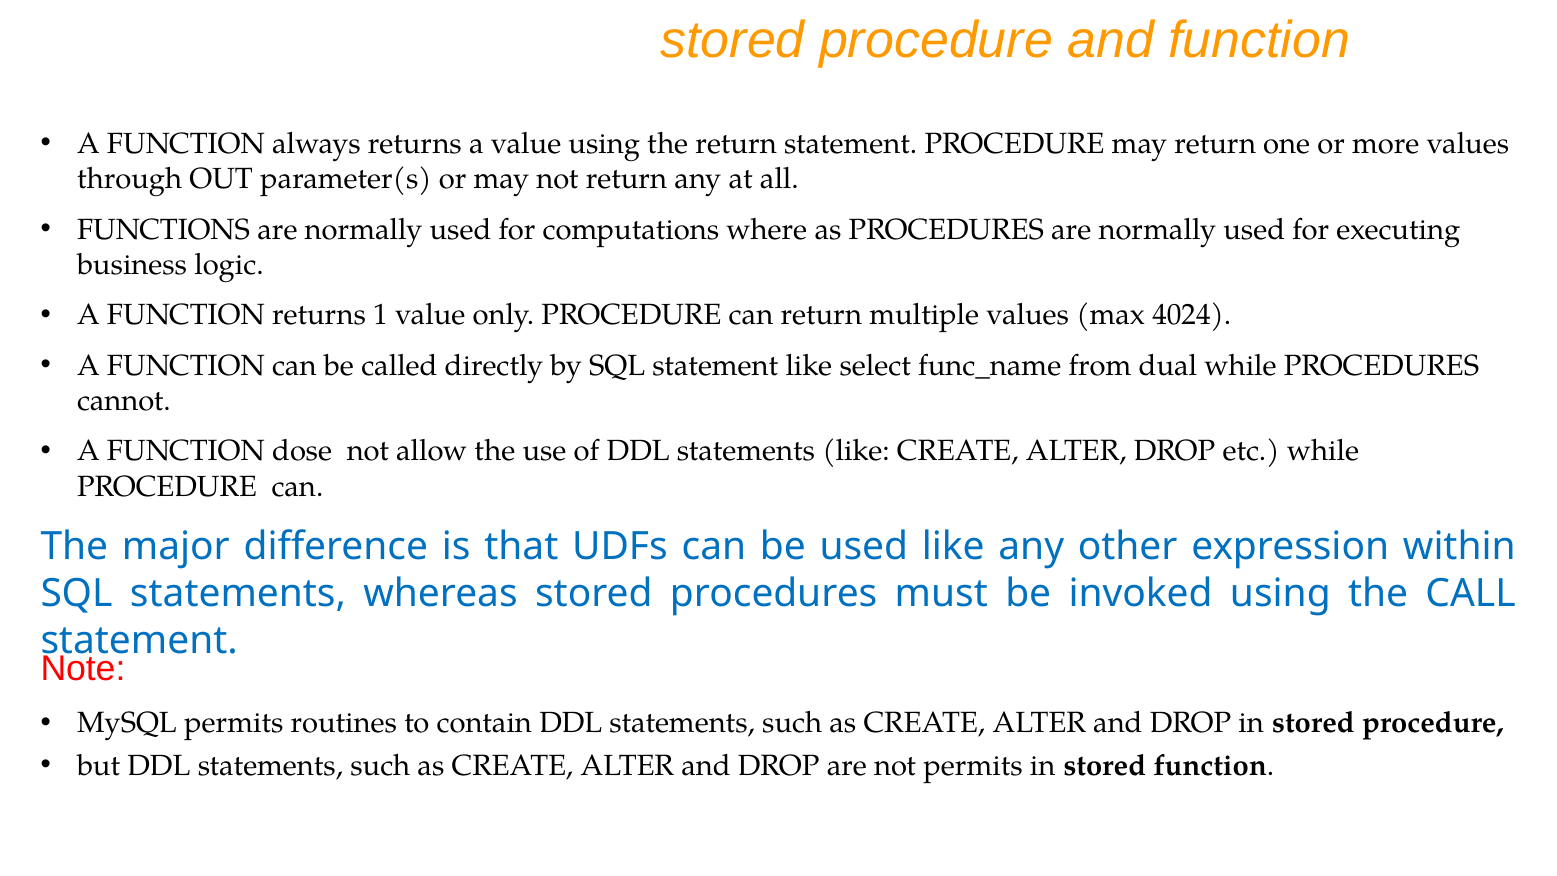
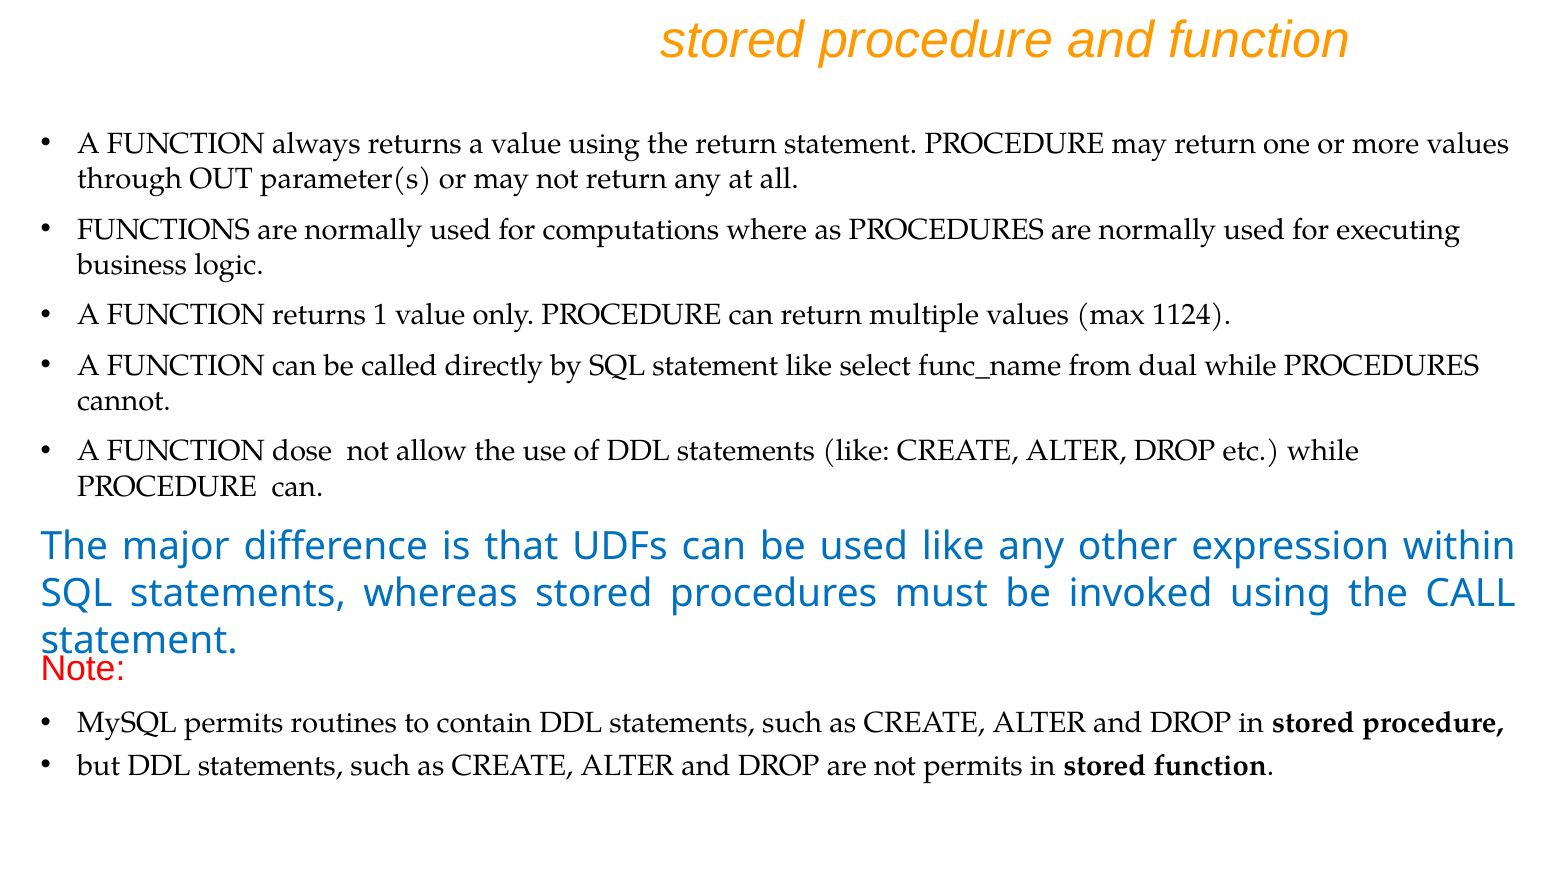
4024: 4024 -> 1124
